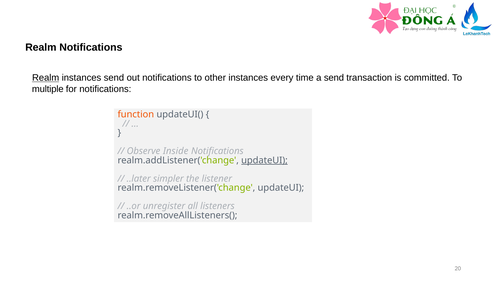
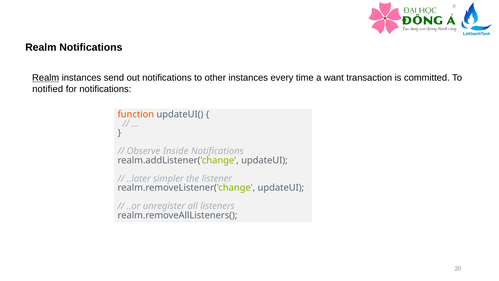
a send: send -> want
multiple: multiple -> notified
updateUI at (264, 160) underline: present -> none
